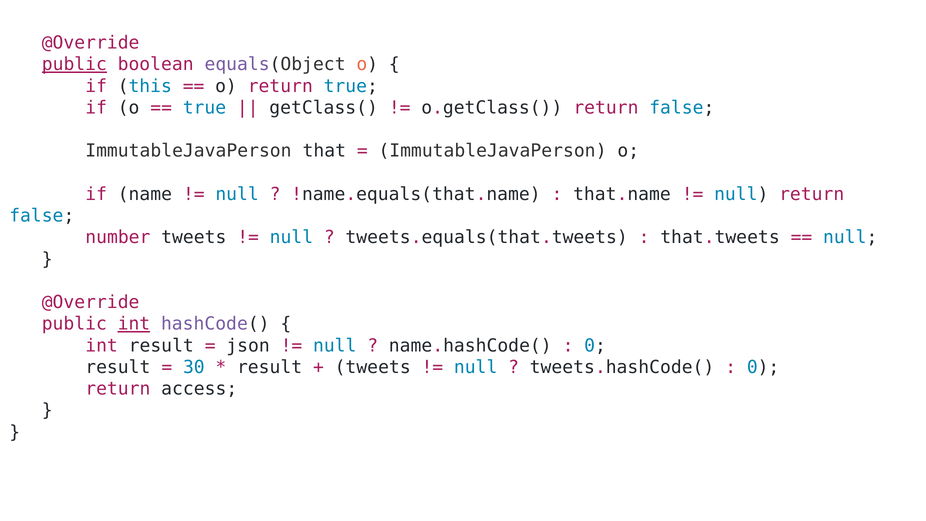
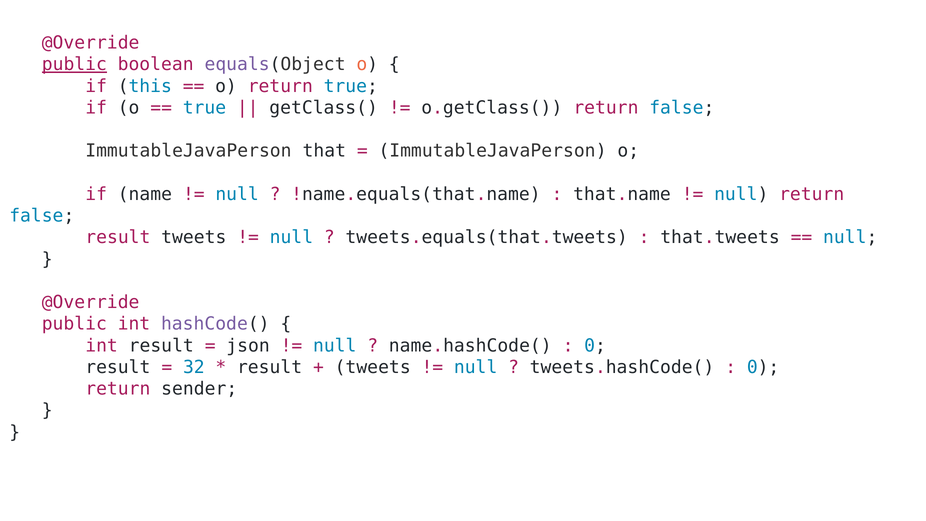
number at (118, 237): number -> result
int at (134, 324) underline: present -> none
30: 30 -> 32
access: access -> sender
